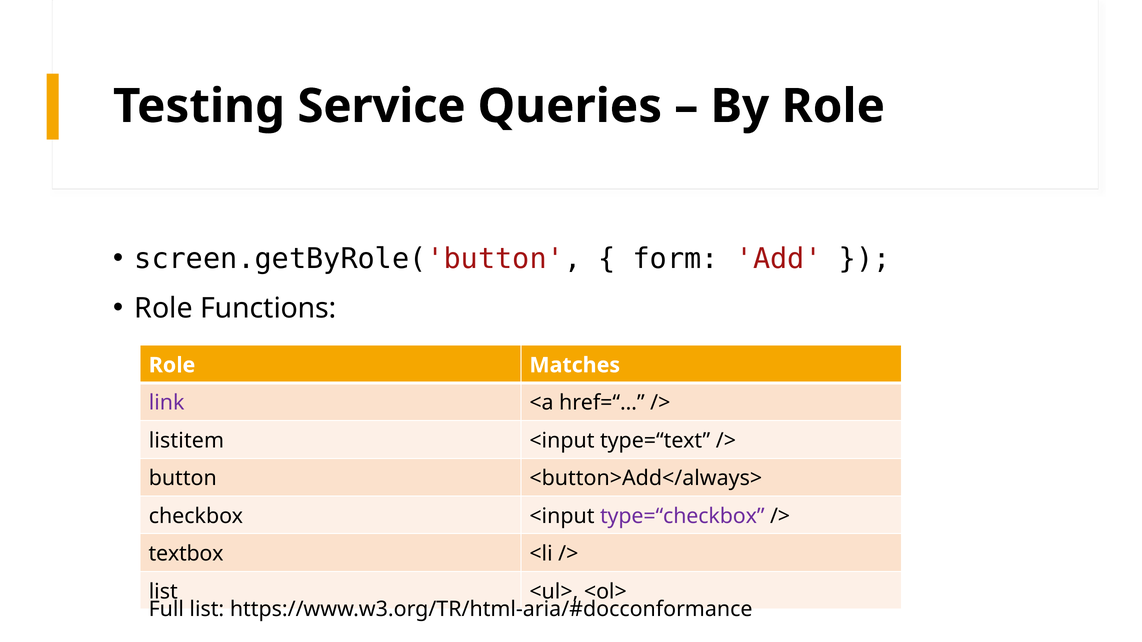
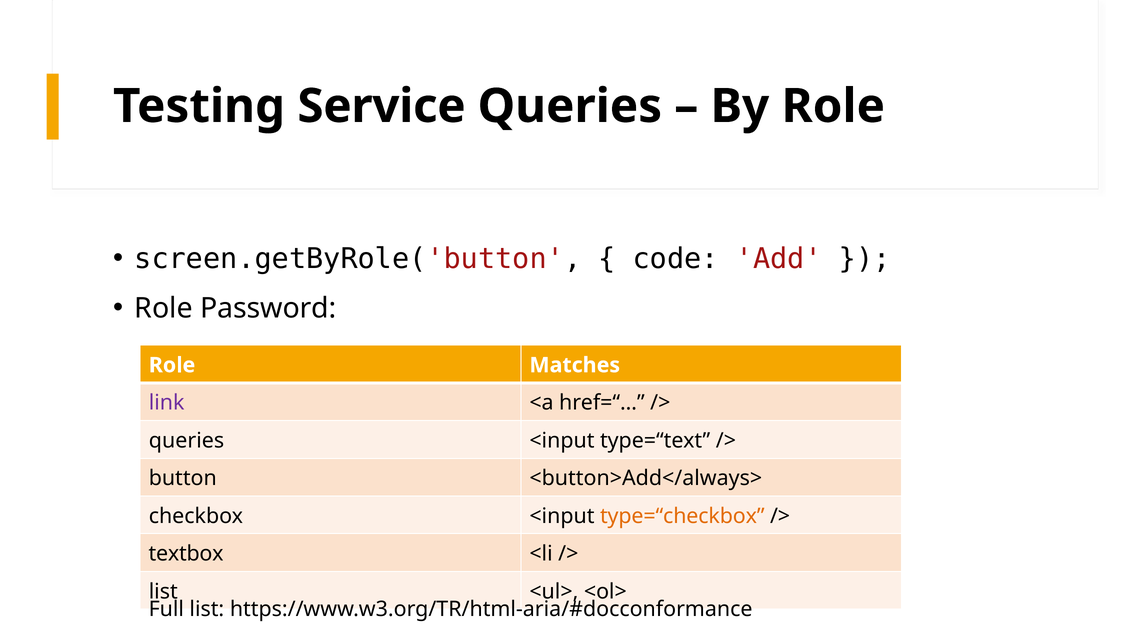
form: form -> code
Functions: Functions -> Password
listitem at (186, 441): listitem -> queries
type=“checkbox colour: purple -> orange
